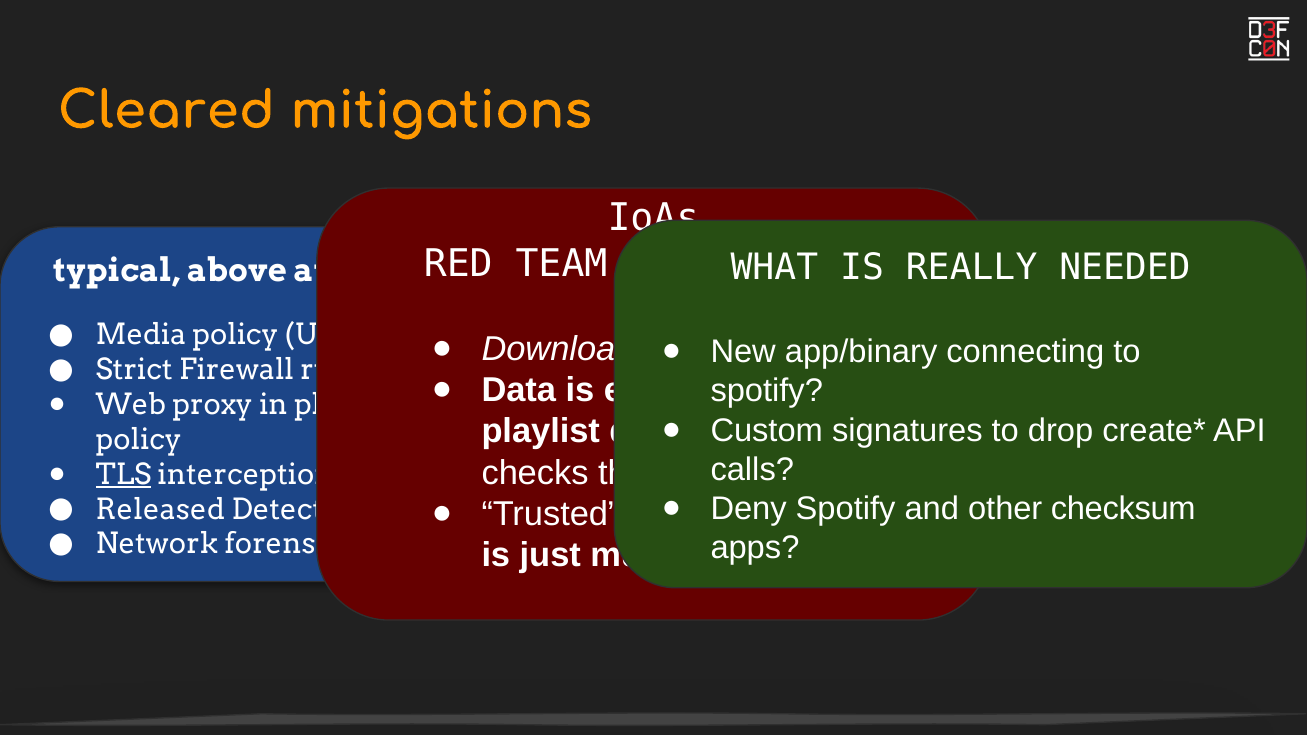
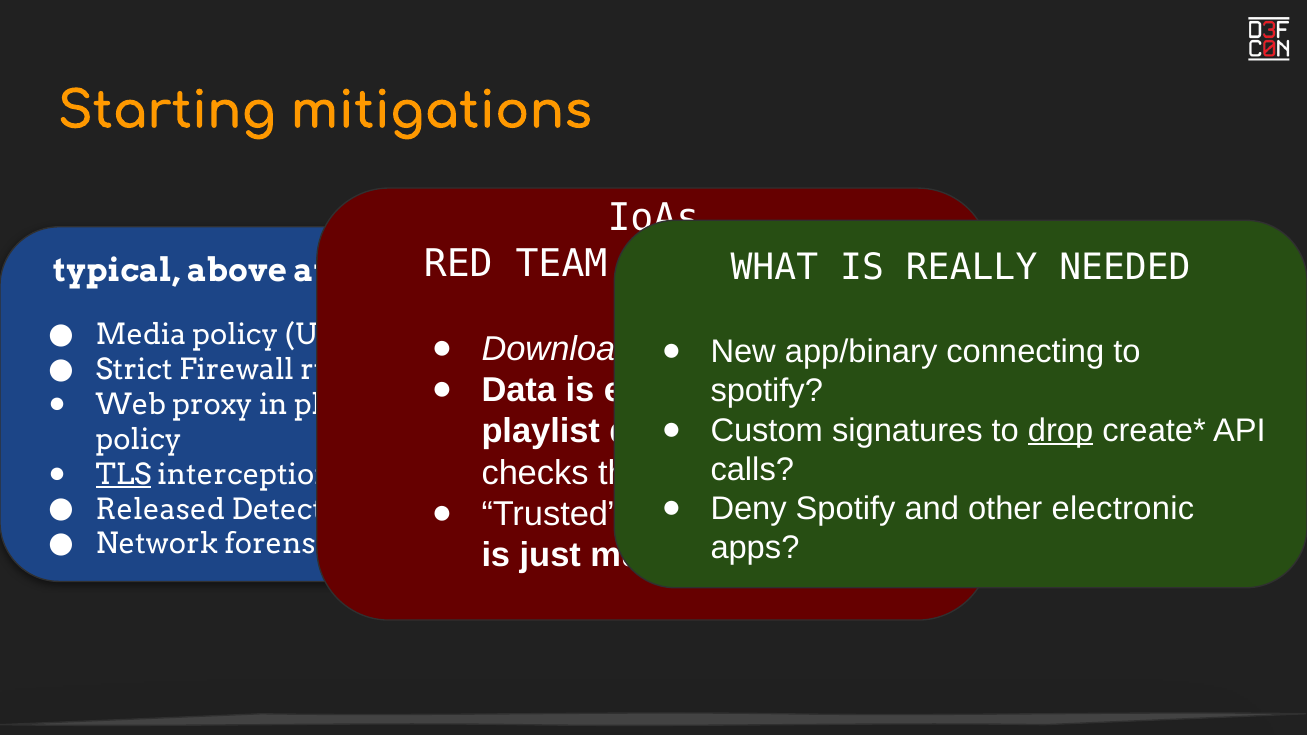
Cleared: Cleared -> Starting
drop underline: none -> present
checksum: checksum -> electronic
